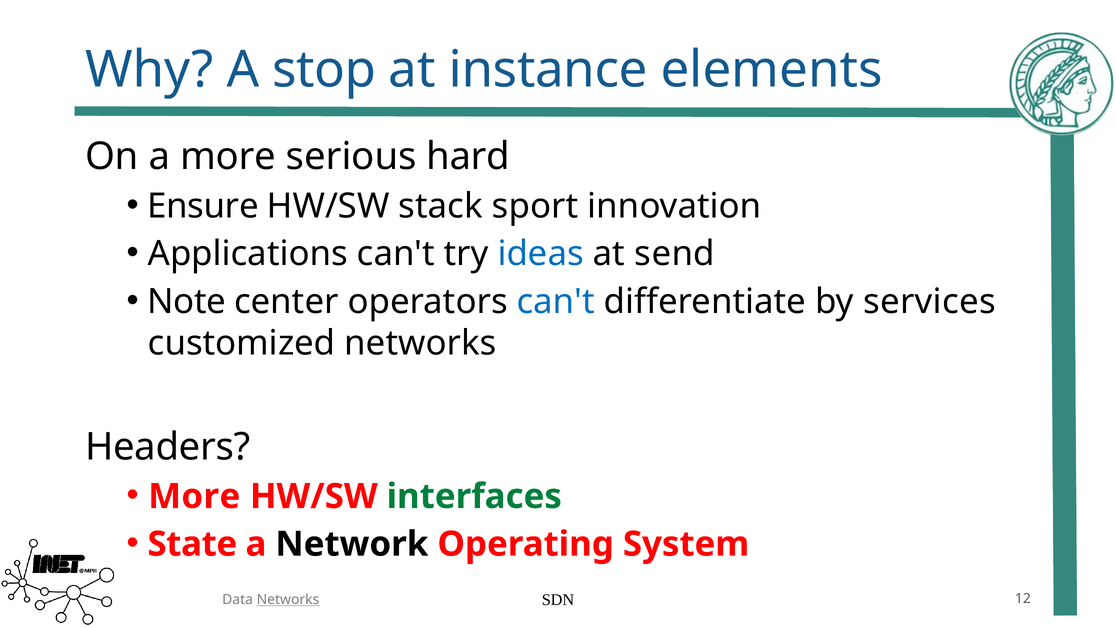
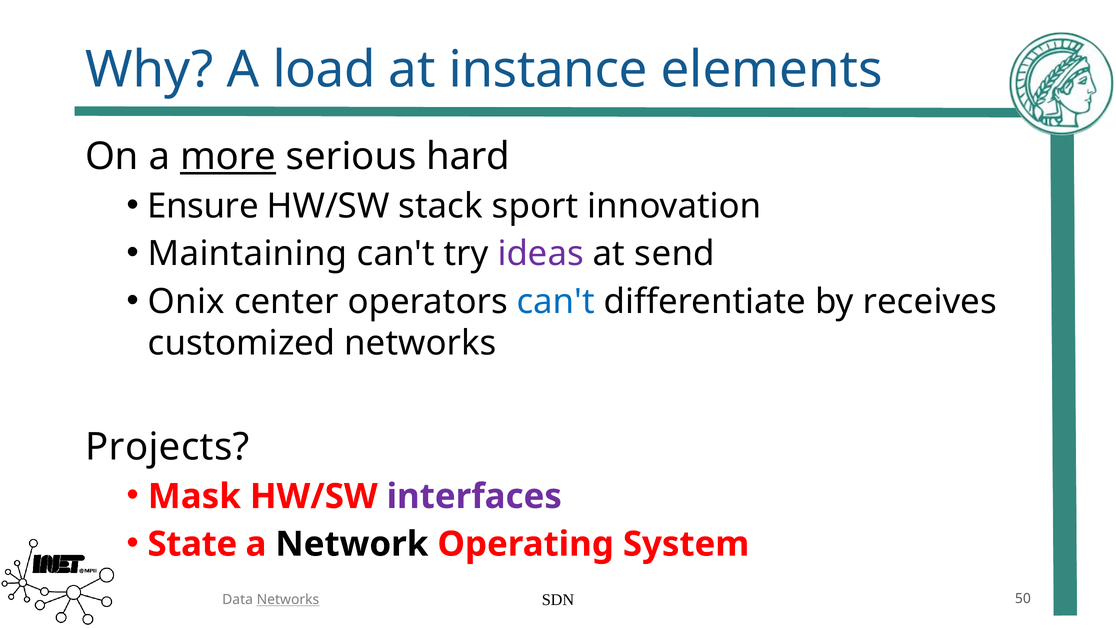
stop: stop -> load
more at (228, 157) underline: none -> present
Applications: Applications -> Maintaining
ideas colour: blue -> purple
Note: Note -> Onix
services: services -> receives
Headers: Headers -> Projects
More at (194, 496): More -> Mask
interfaces colour: green -> purple
12: 12 -> 50
